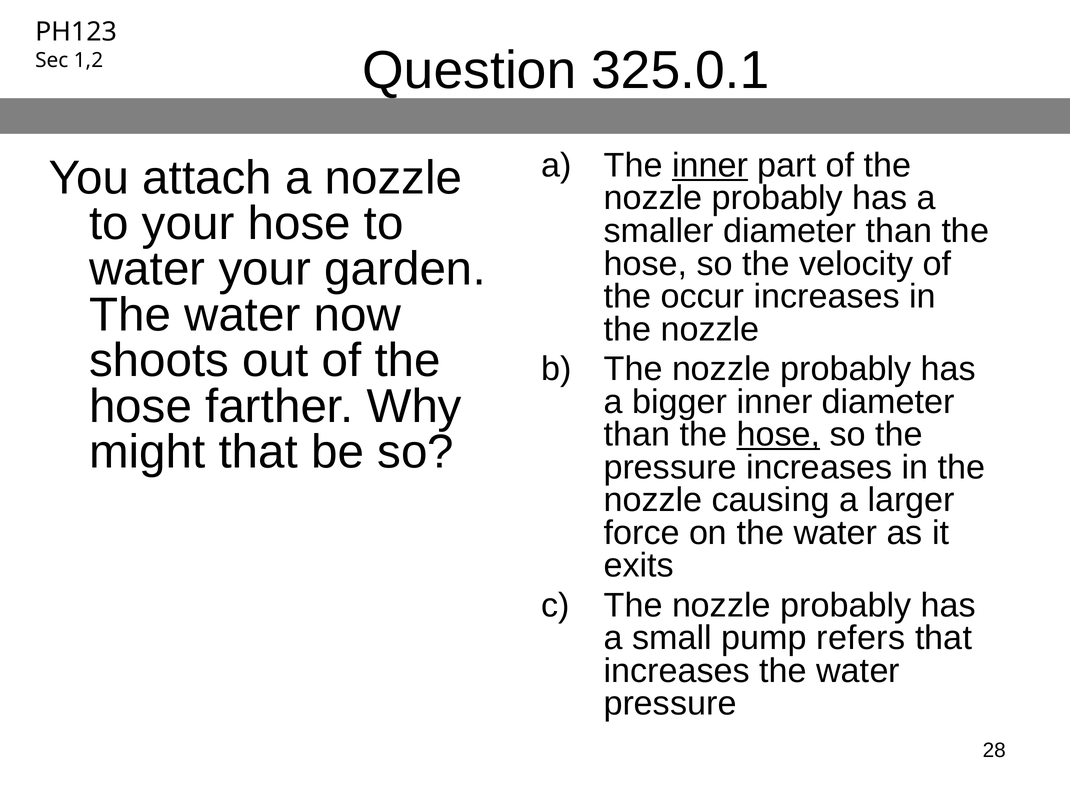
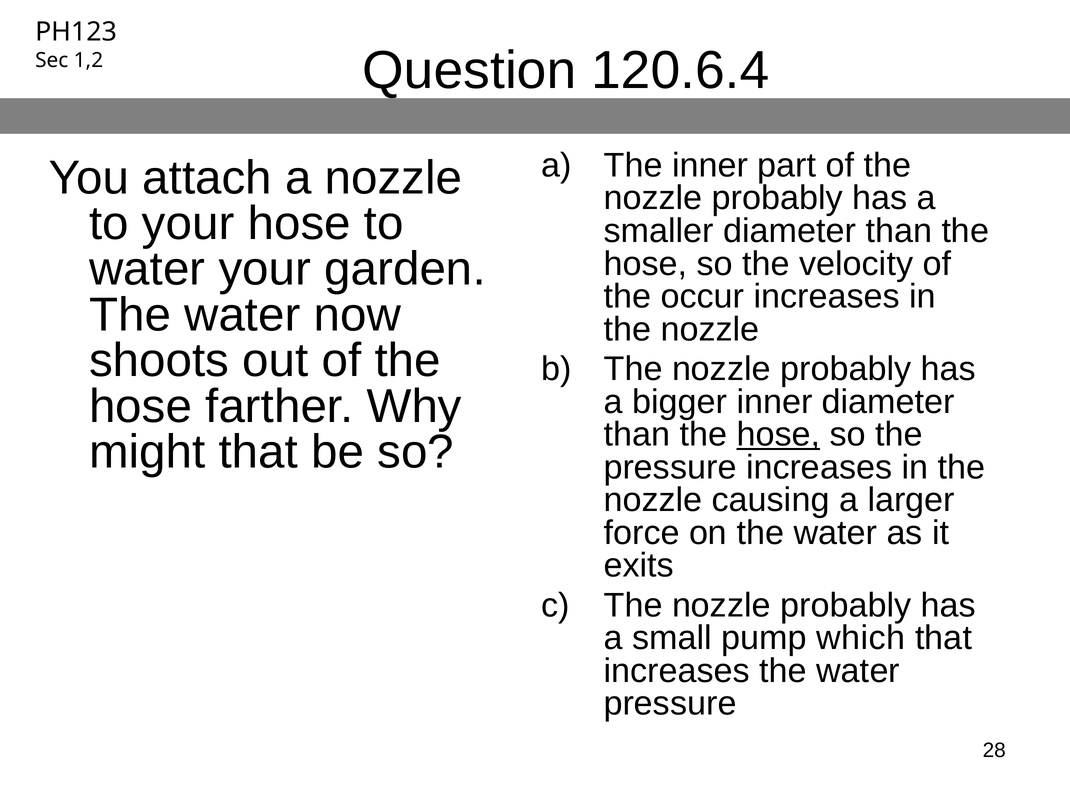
325.0.1: 325.0.1 -> 120.6.4
inner at (710, 165) underline: present -> none
refers: refers -> which
